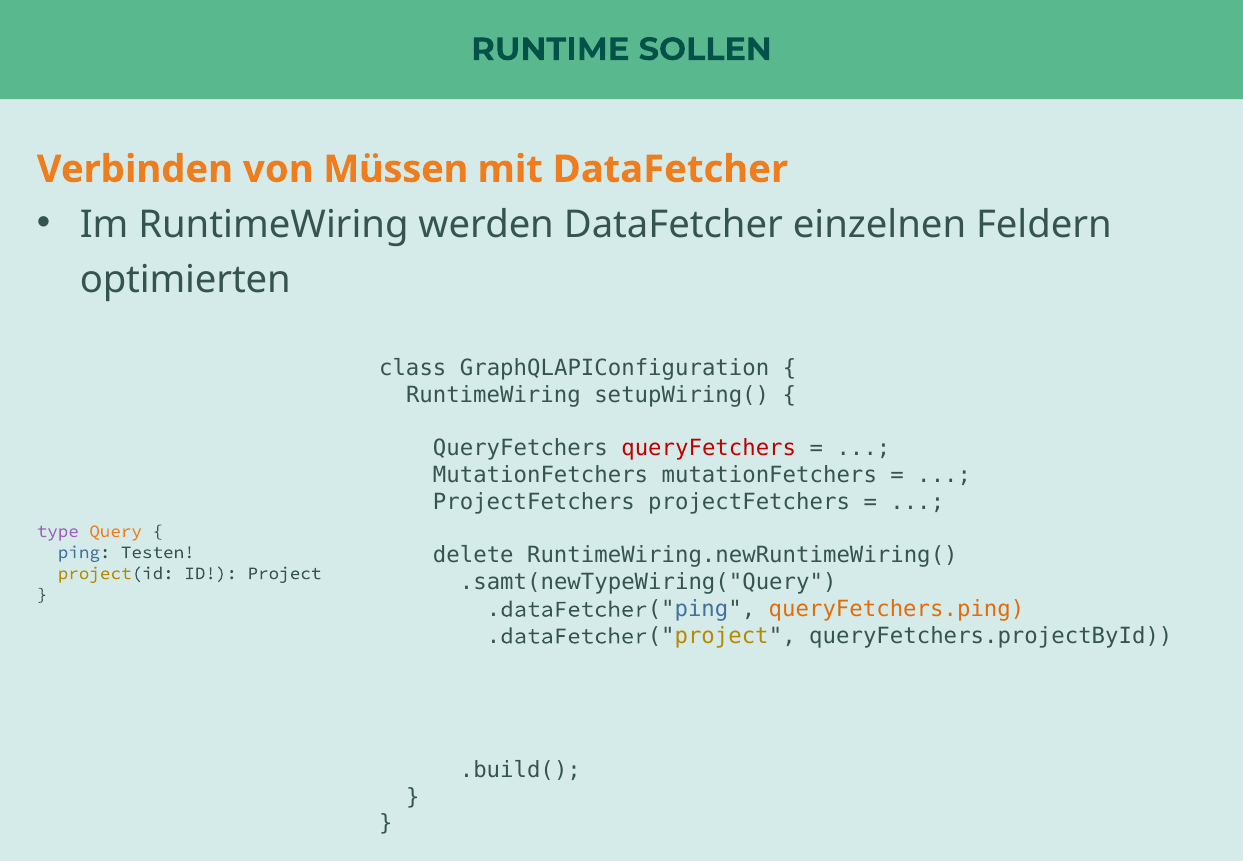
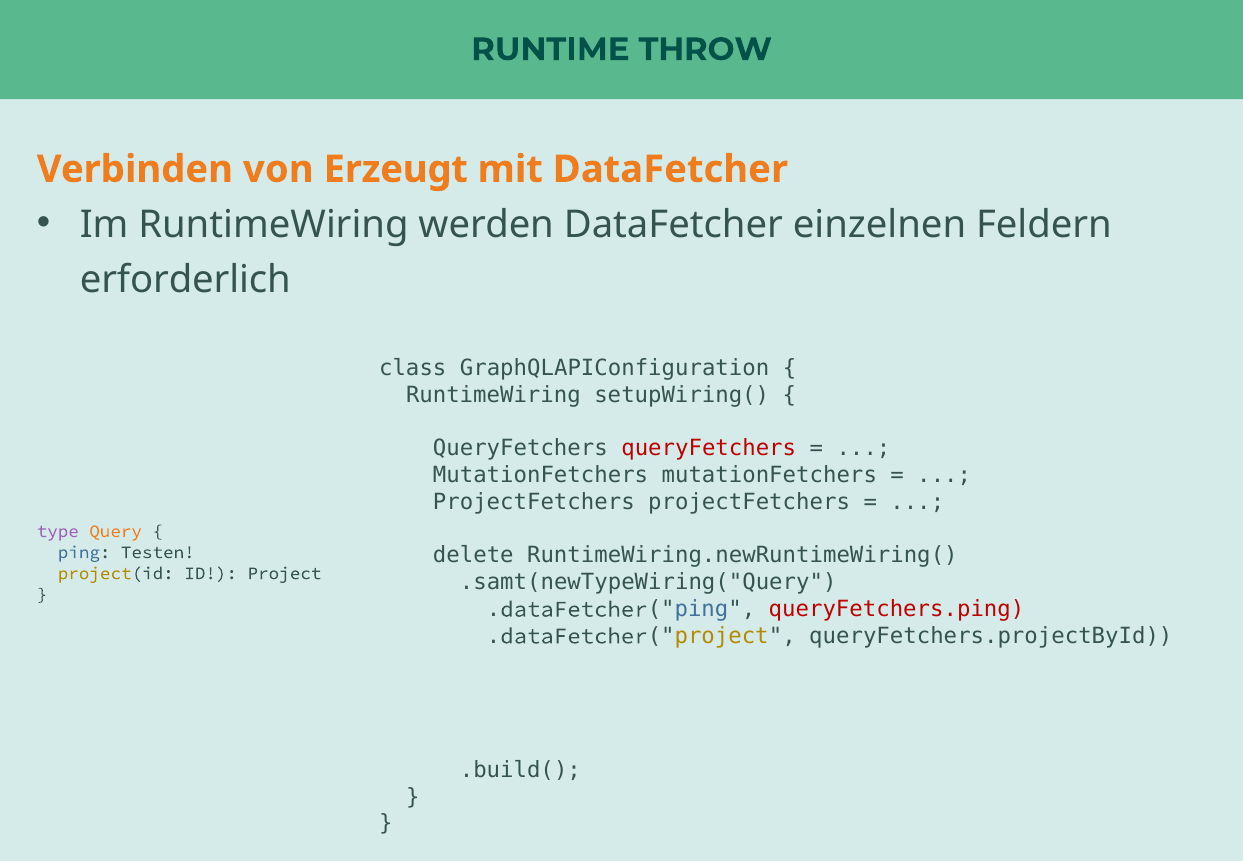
SOLLEN: SOLLEN -> THROW
Müssen: Müssen -> Erzeugt
optimierten: optimierten -> erforderlich
queryFetchers.ping colour: orange -> red
